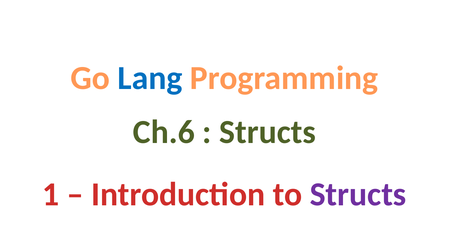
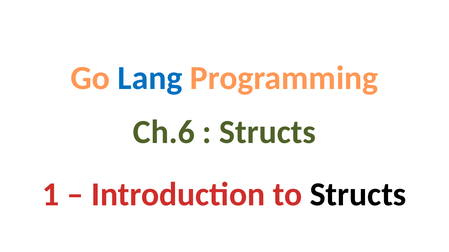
Structs at (358, 195) colour: purple -> black
